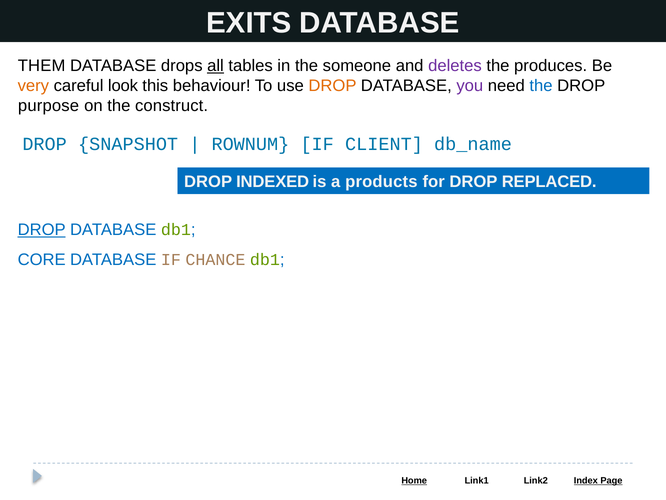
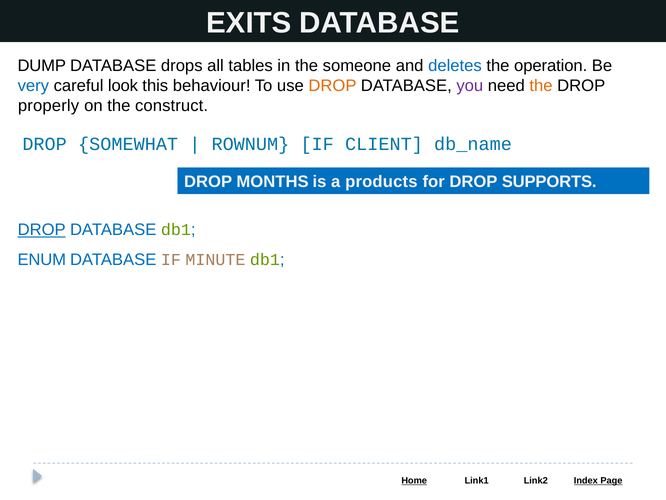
THEM: THEM -> DUMP
all underline: present -> none
deletes colour: purple -> blue
produces: produces -> operation
very colour: orange -> blue
the at (541, 86) colour: blue -> orange
purpose: purpose -> properly
SNAPSHOT: SNAPSHOT -> SOMEWHAT
INDEXED: INDEXED -> MONTHS
REPLACED: REPLACED -> SUPPORTS
CORE: CORE -> ENUM
CHANCE: CHANCE -> MINUTE
